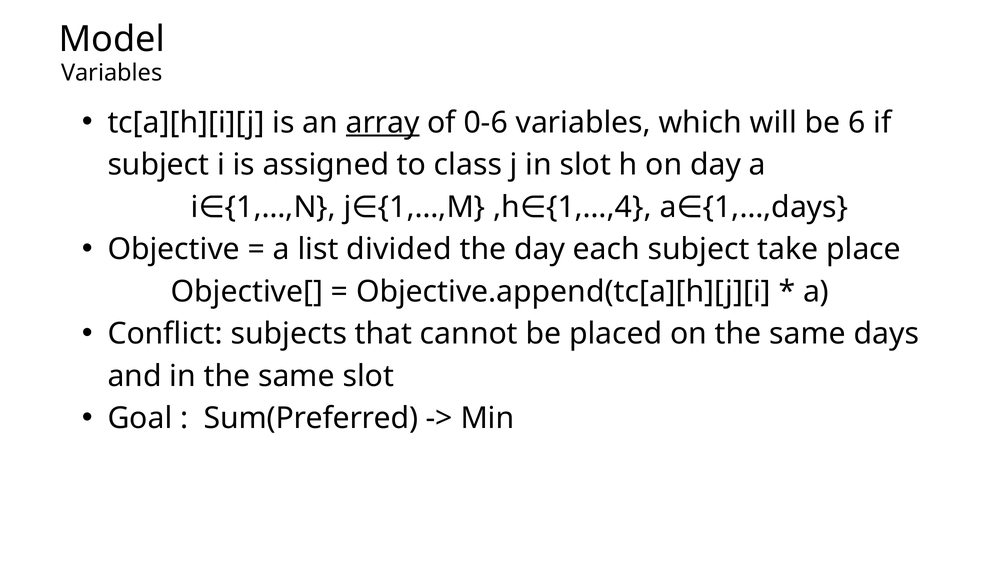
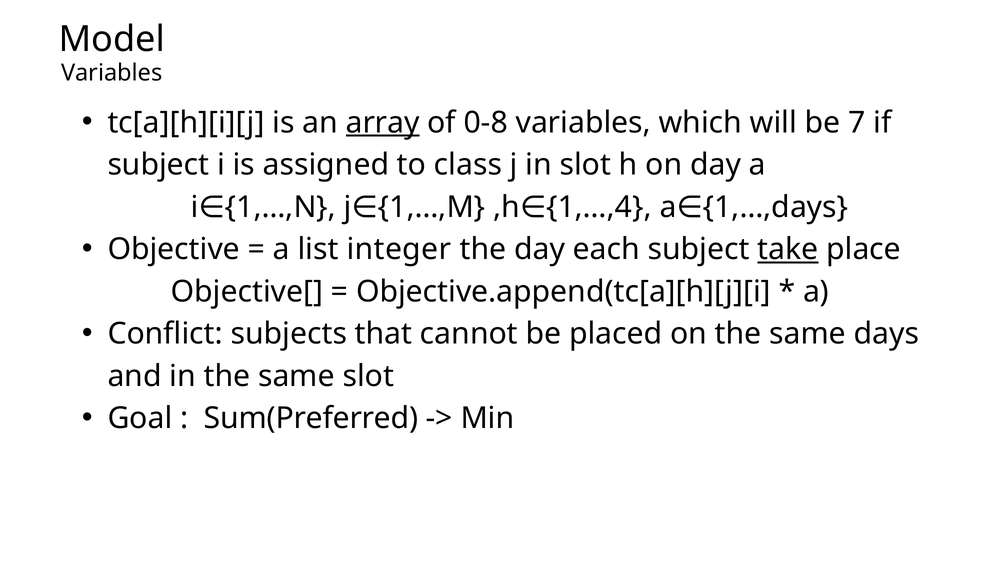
0-6: 0-6 -> 0-8
6: 6 -> 7
divided: divided -> integer
take underline: none -> present
